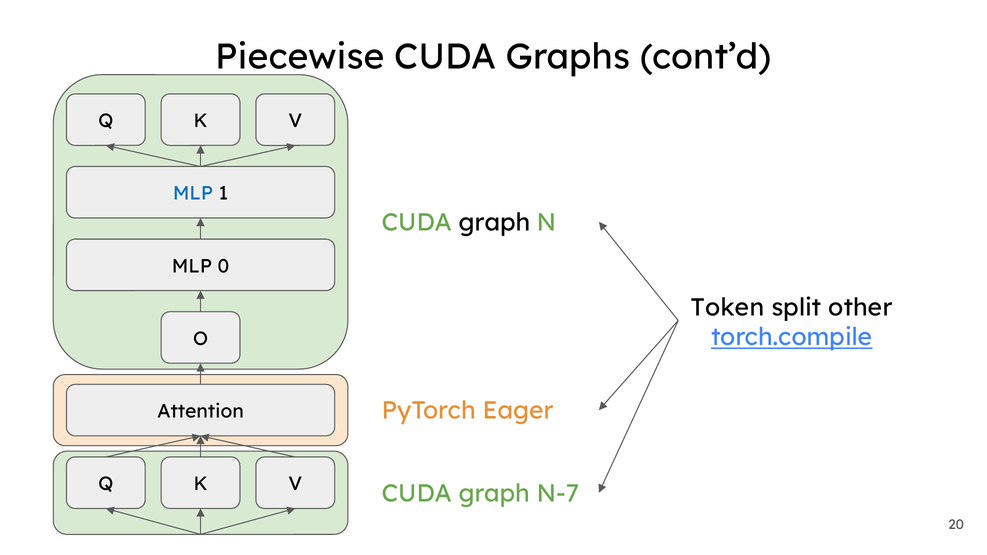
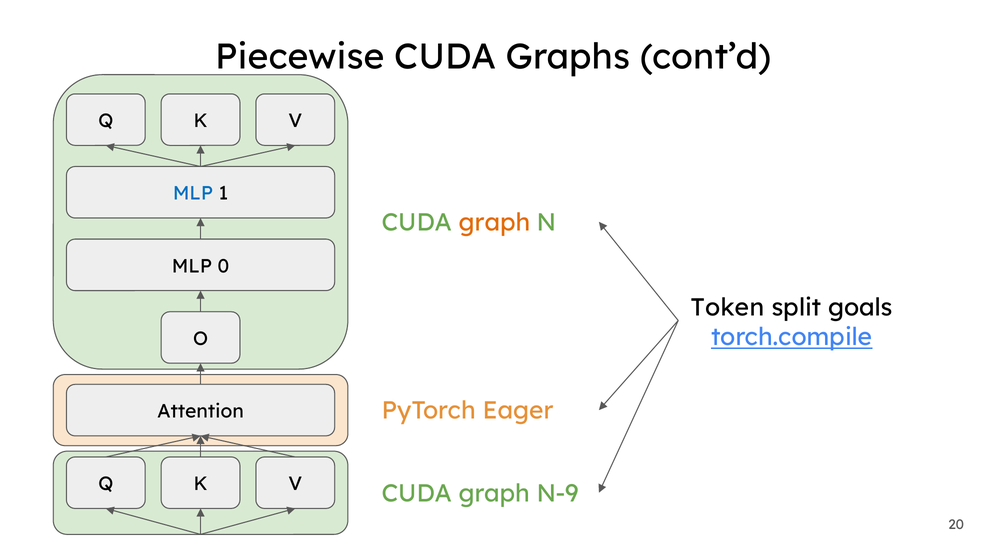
graph at (495, 223) colour: black -> orange
other: other -> goals
N-7: N-7 -> N-9
